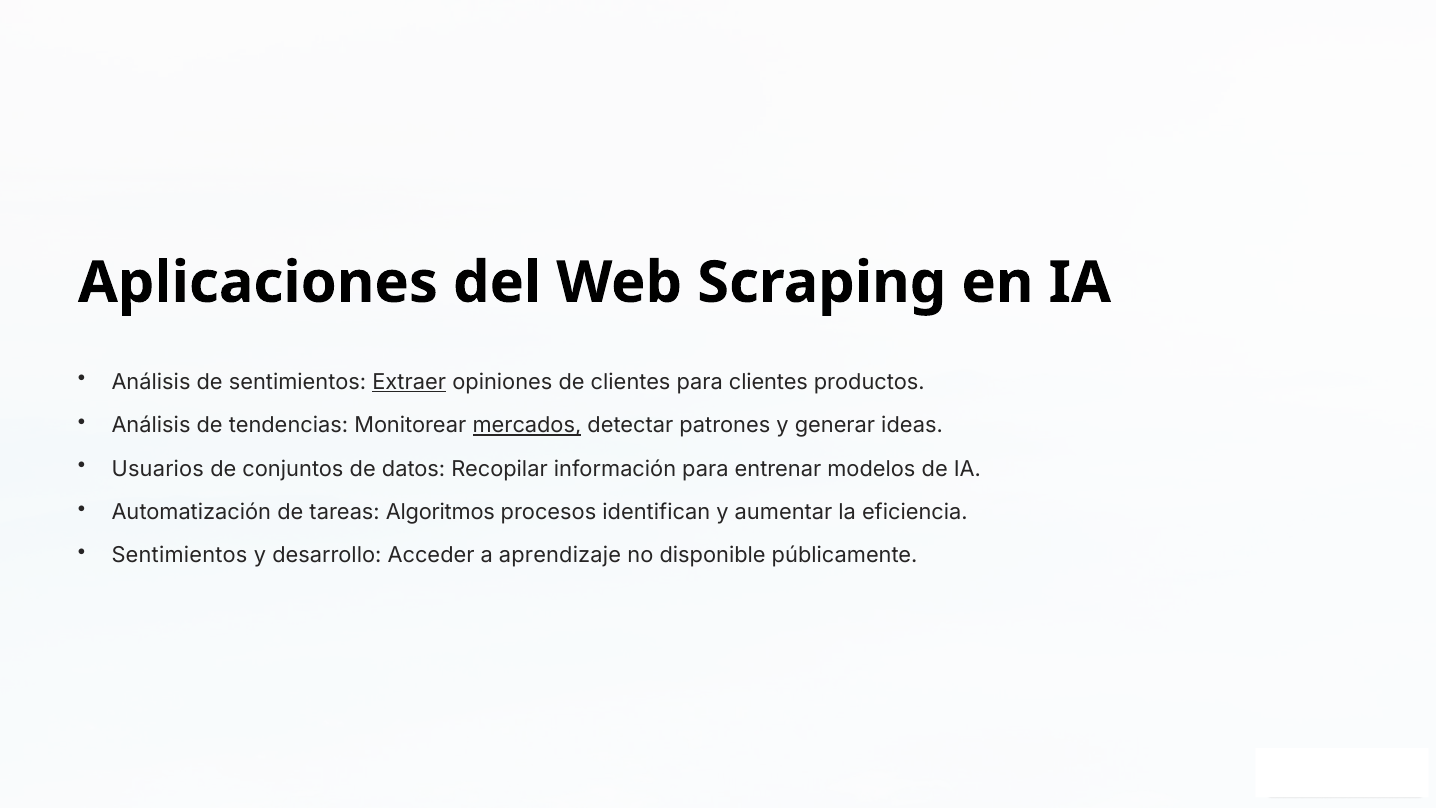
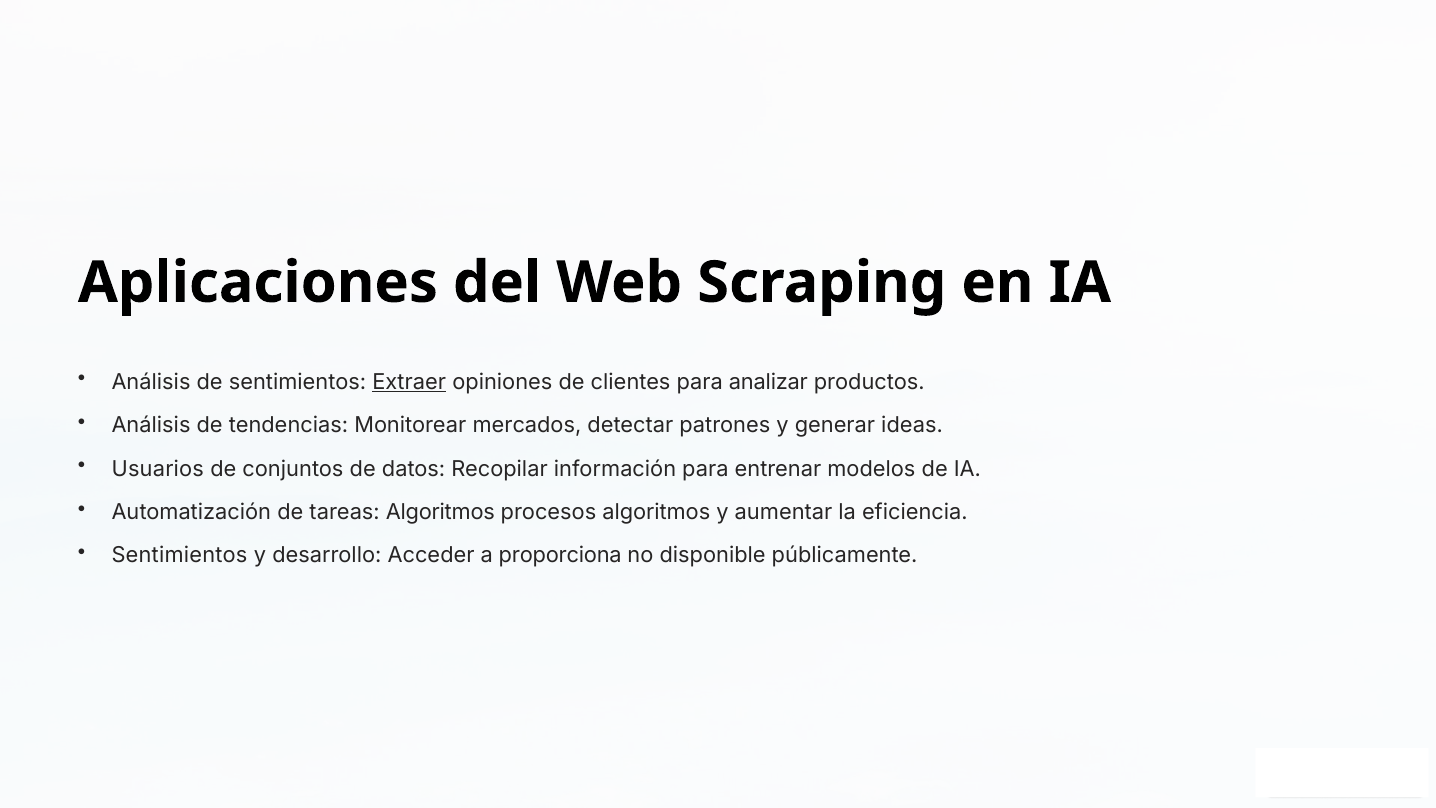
para clientes: clientes -> analizar
mercados underline: present -> none
procesos identifican: identifican -> algoritmos
aprendizaje: aprendizaje -> proporciona
